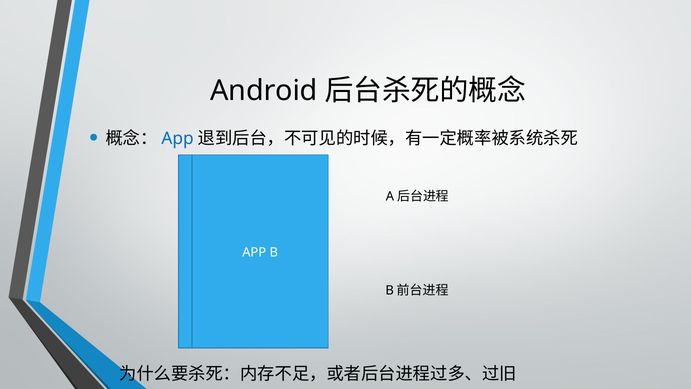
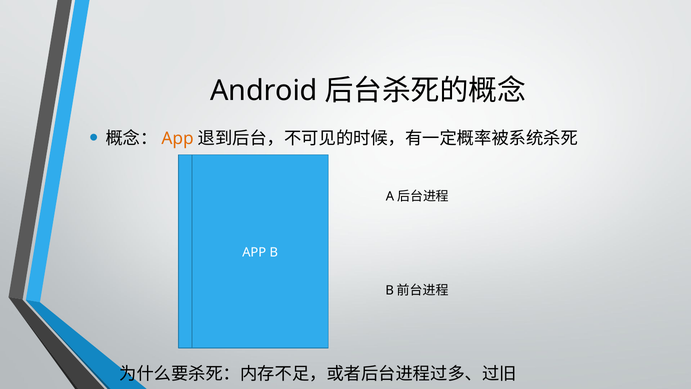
App at (178, 138) colour: blue -> orange
